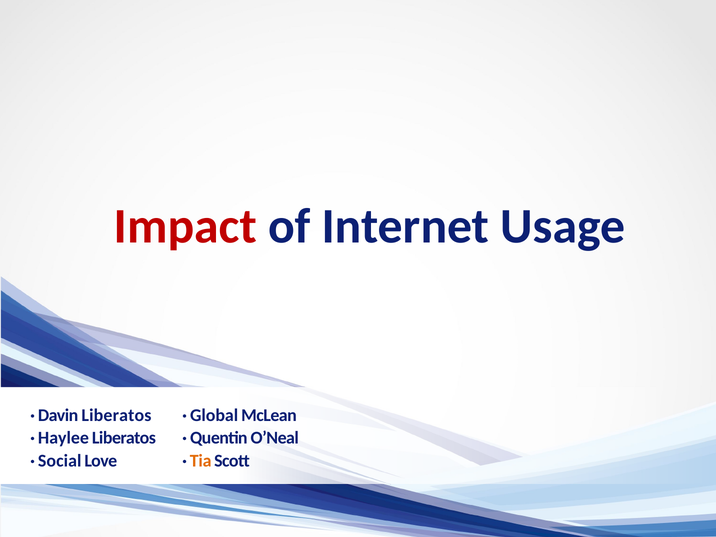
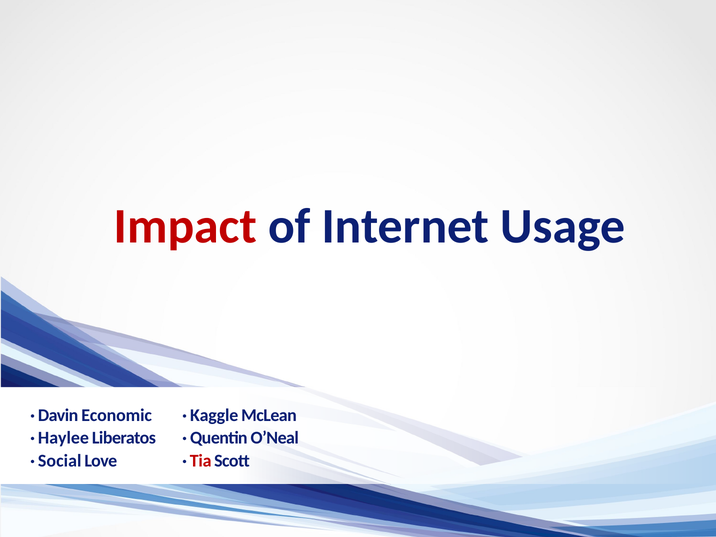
Davin Liberatos: Liberatos -> Economic
Global: Global -> Kaggle
Tia colour: orange -> red
